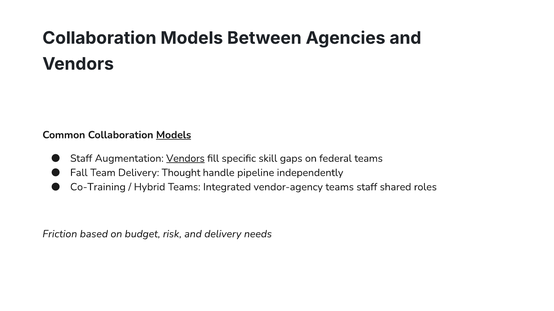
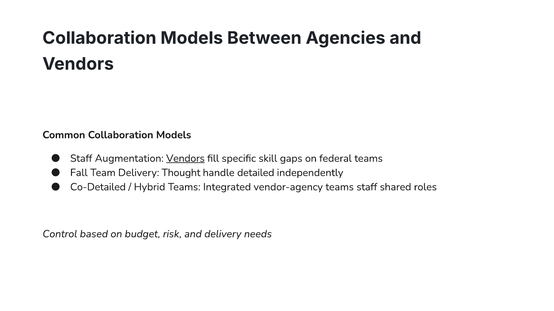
Models at (174, 135) underline: present -> none
pipeline: pipeline -> detailed
Co-Training: Co-Training -> Co-Detailed
Friction: Friction -> Control
